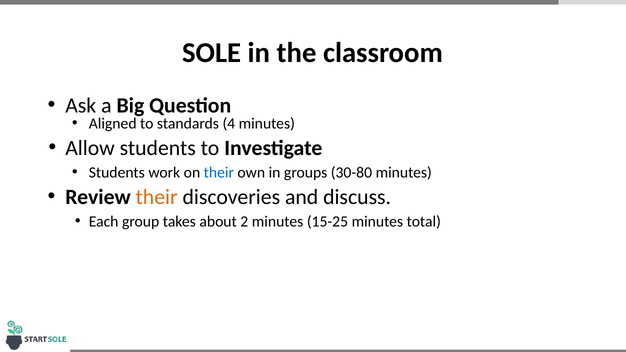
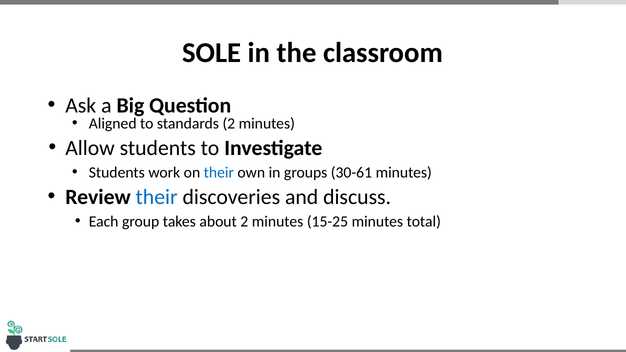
standards 4: 4 -> 2
30-80: 30-80 -> 30-61
their at (157, 197) colour: orange -> blue
